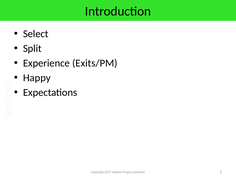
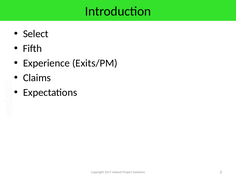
Split: Split -> Fifth
Happy: Happy -> Claims
